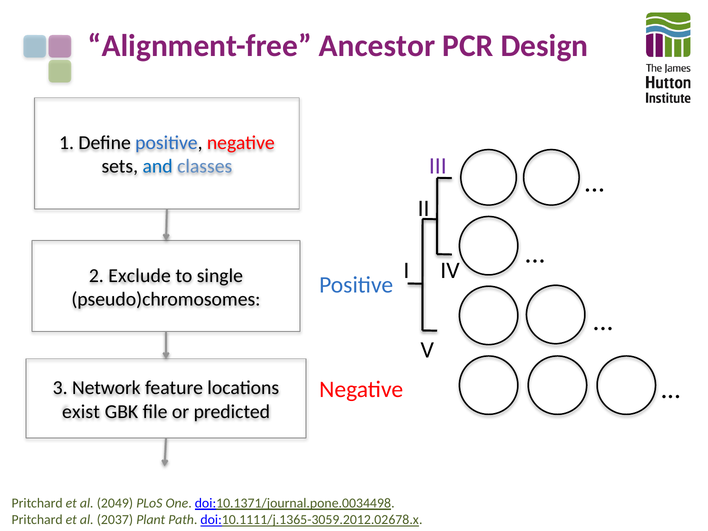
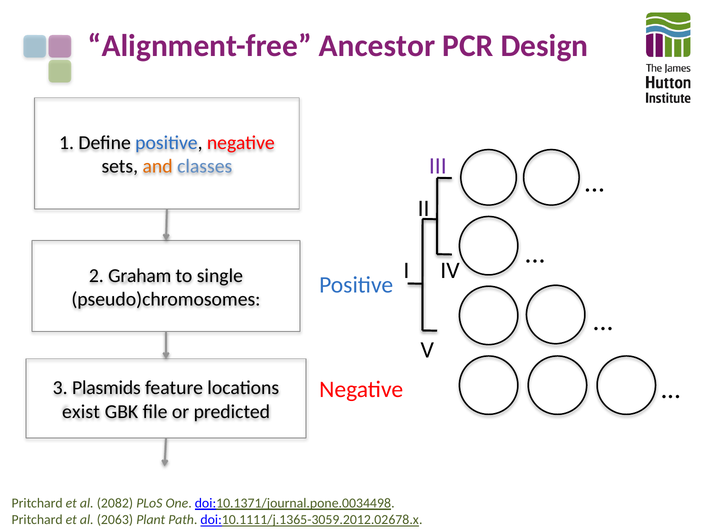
and colour: blue -> orange
Exclude: Exclude -> Graham
Network: Network -> Plasmids
2049: 2049 -> 2082
2037: 2037 -> 2063
